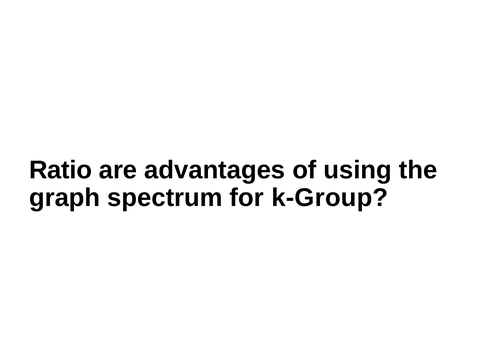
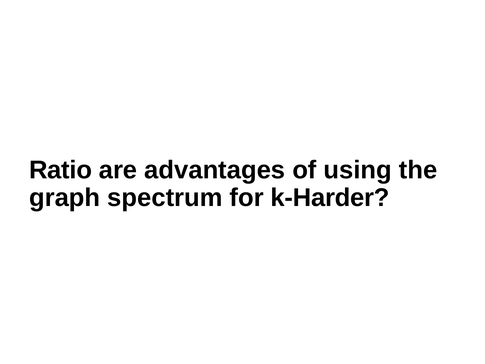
k-Group: k-Group -> k-Harder
